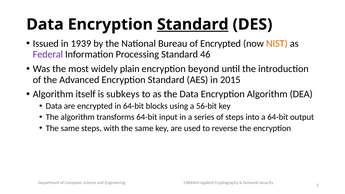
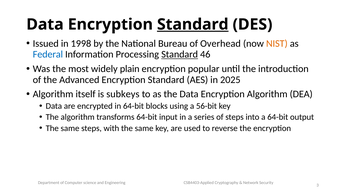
1939: 1939 -> 1998
of Encrypted: Encrypted -> Overhead
Federal colour: purple -> blue
Standard at (180, 54) underline: none -> present
beyond: beyond -> popular
2015: 2015 -> 2025
